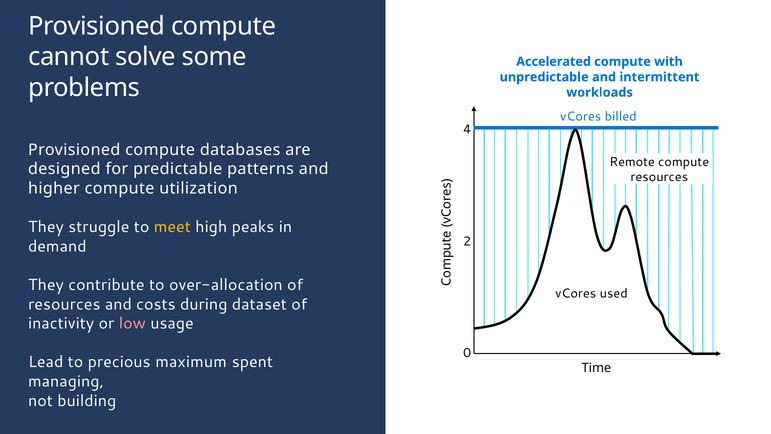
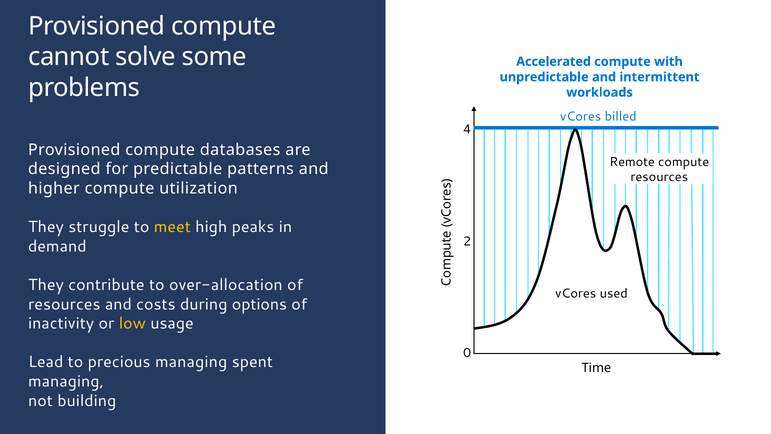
dataset: dataset -> options
low colour: pink -> yellow
precious maximum: maximum -> managing
